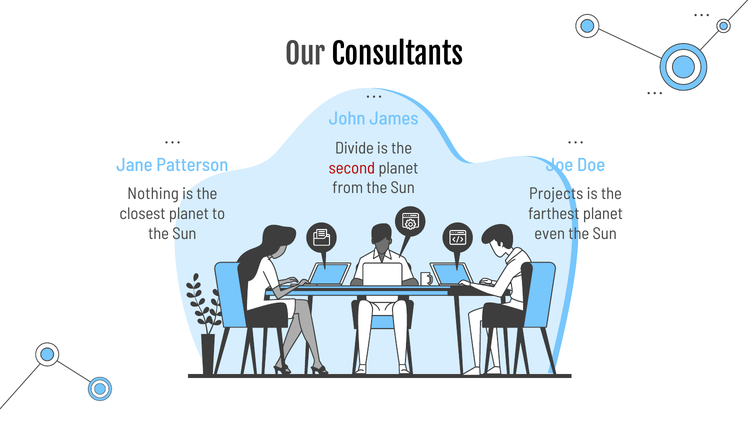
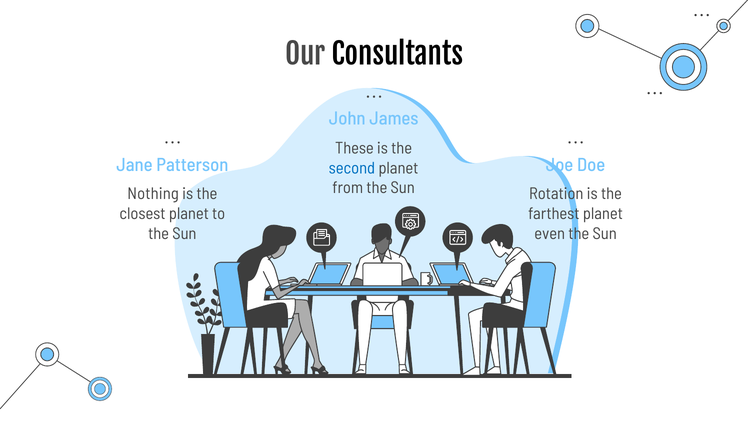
Divide: Divide -> These
second colour: red -> blue
Projects: Projects -> Rotation
